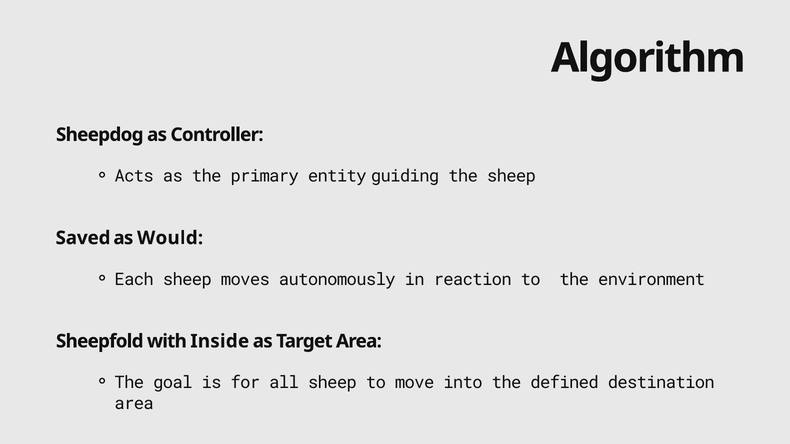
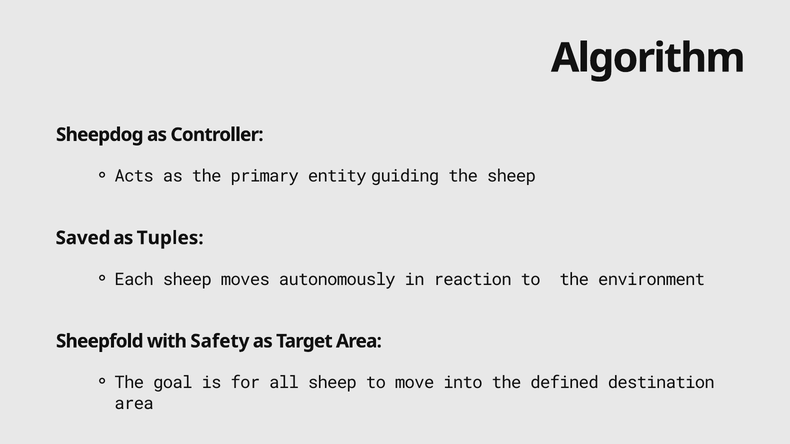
Would: Would -> Tuples
Inside: Inside -> Safety
